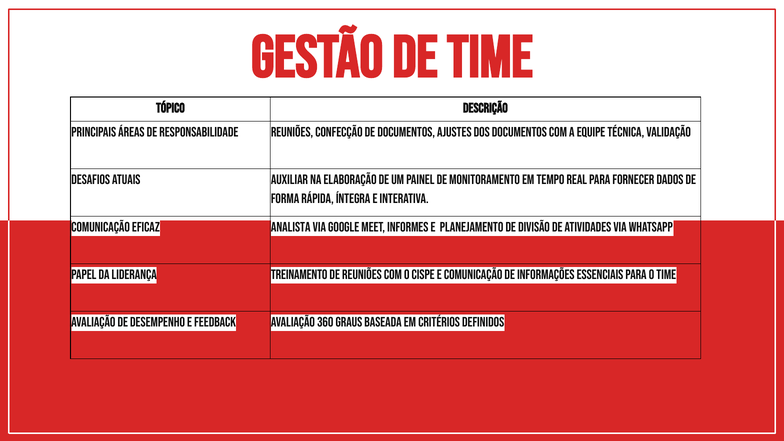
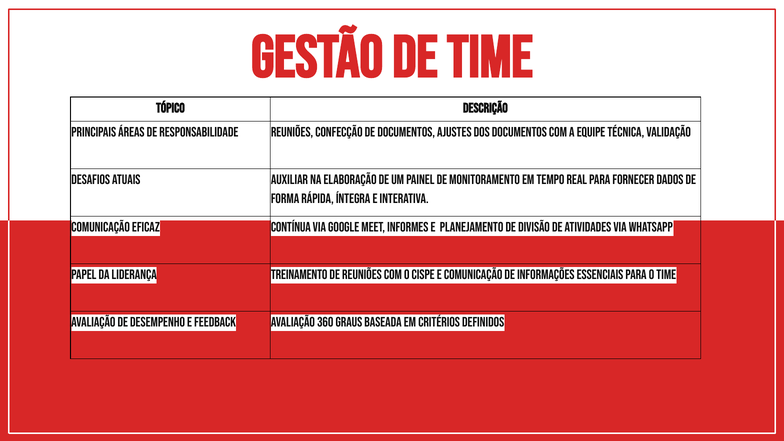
Analista: Analista -> Contínua
